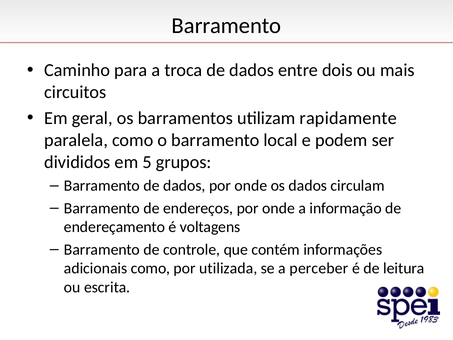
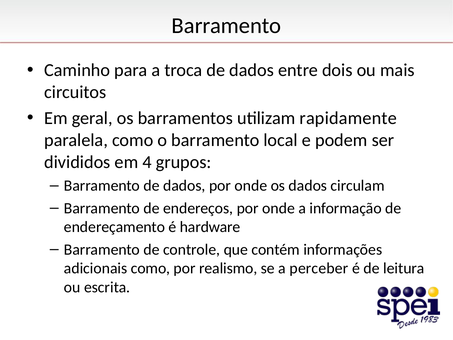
5: 5 -> 4
voltagens: voltagens -> hardware
utilizada: utilizada -> realismo
